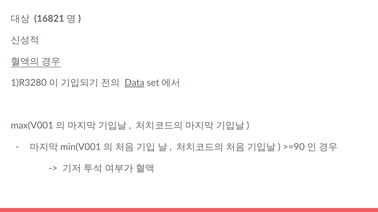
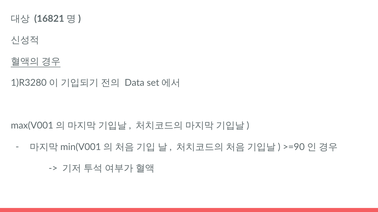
Data underline: present -> none
